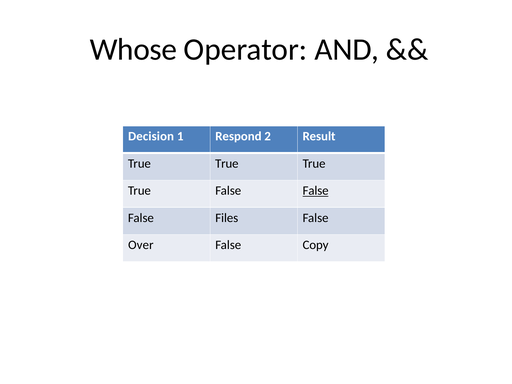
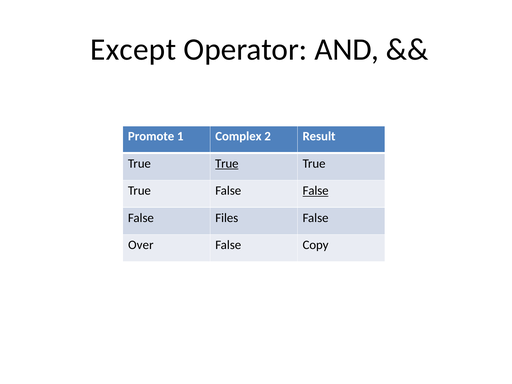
Whose: Whose -> Except
Decision: Decision -> Promote
Respond: Respond -> Complex
True at (227, 164) underline: none -> present
